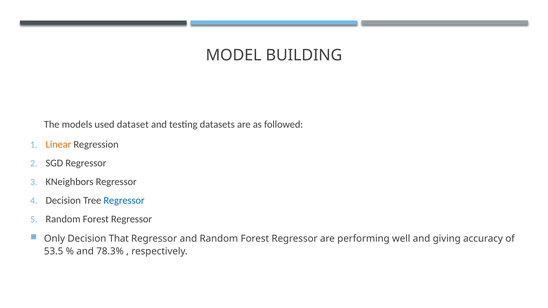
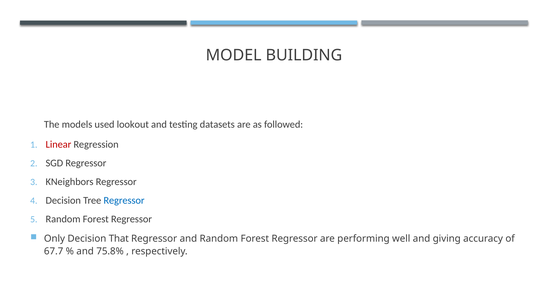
dataset: dataset -> lookout
Linear colour: orange -> red
53.5: 53.5 -> 67.7
78.3%: 78.3% -> 75.8%
